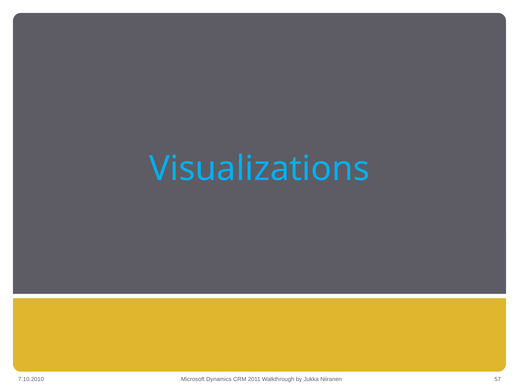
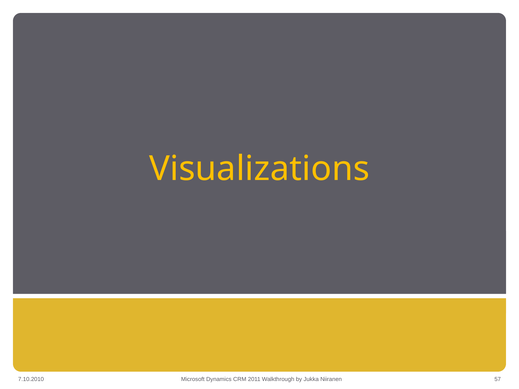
Visualizations colour: light blue -> yellow
